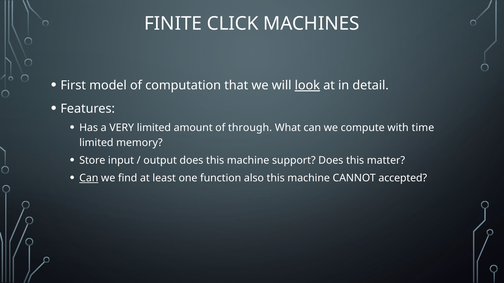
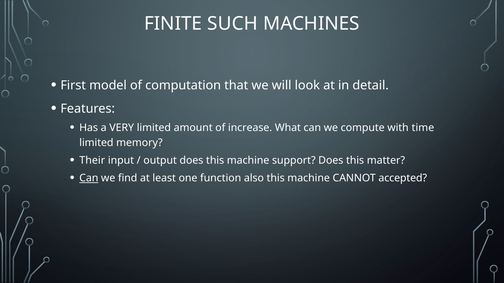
CLICK: CLICK -> SUCH
look underline: present -> none
through: through -> increase
Store: Store -> Their
